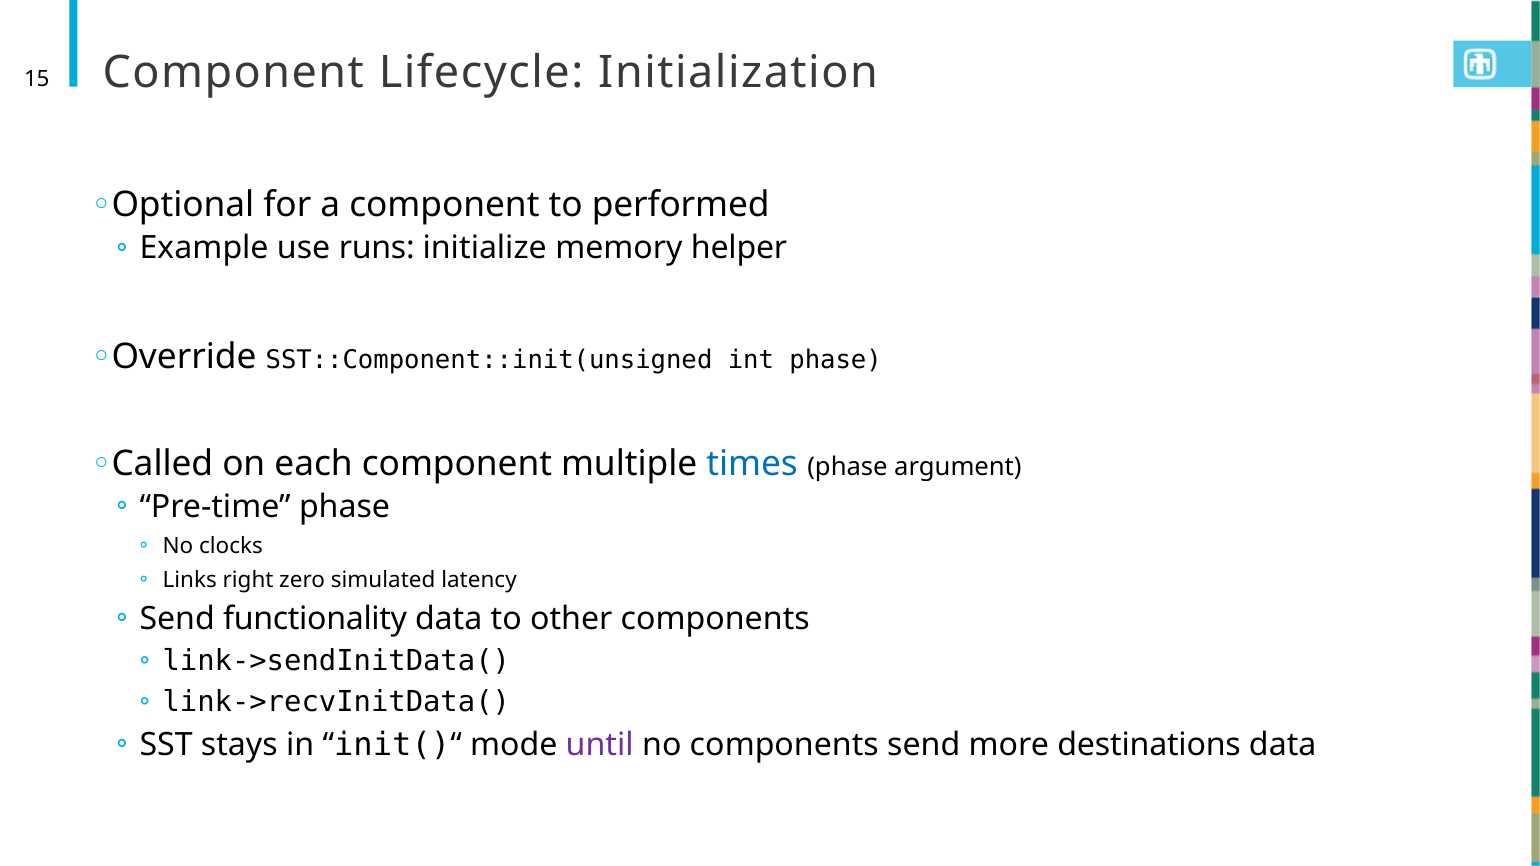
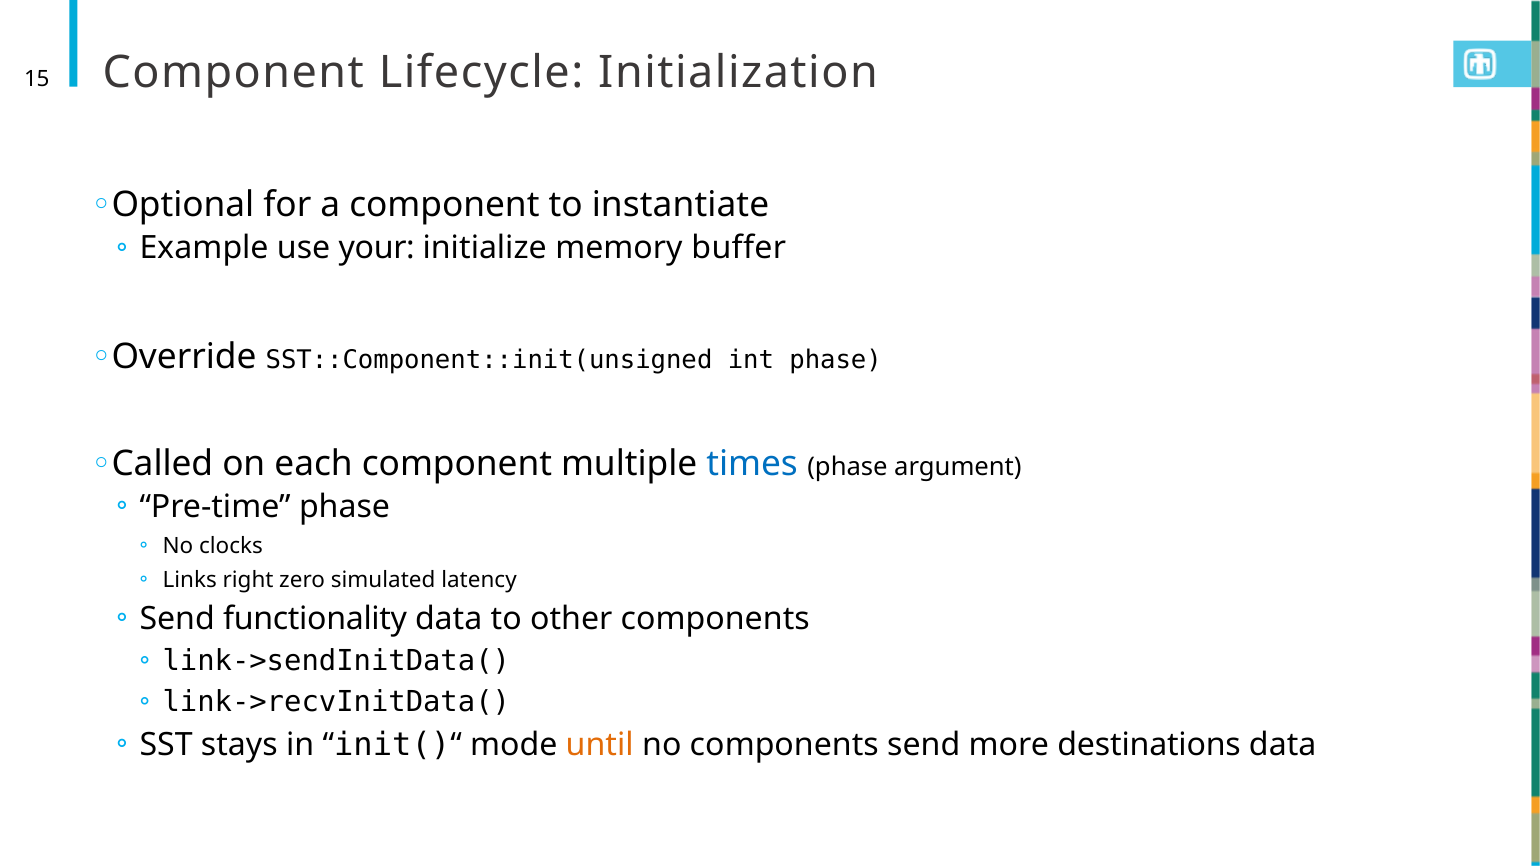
performed: performed -> instantiate
runs: runs -> your
helper: helper -> buffer
until colour: purple -> orange
